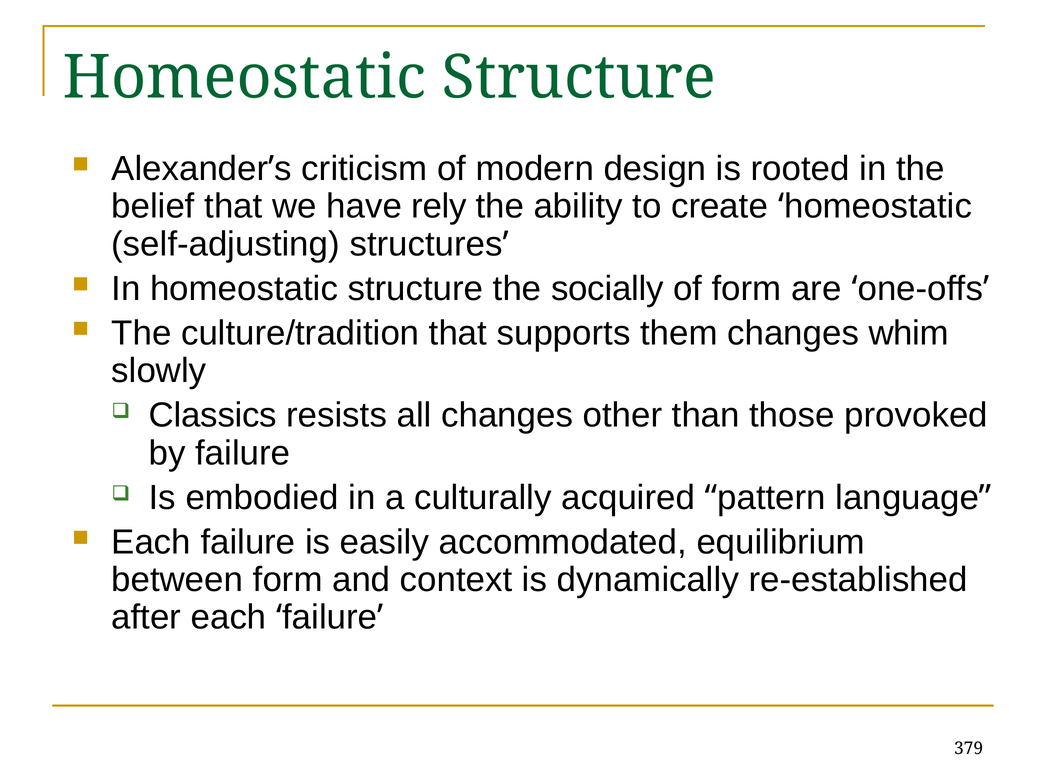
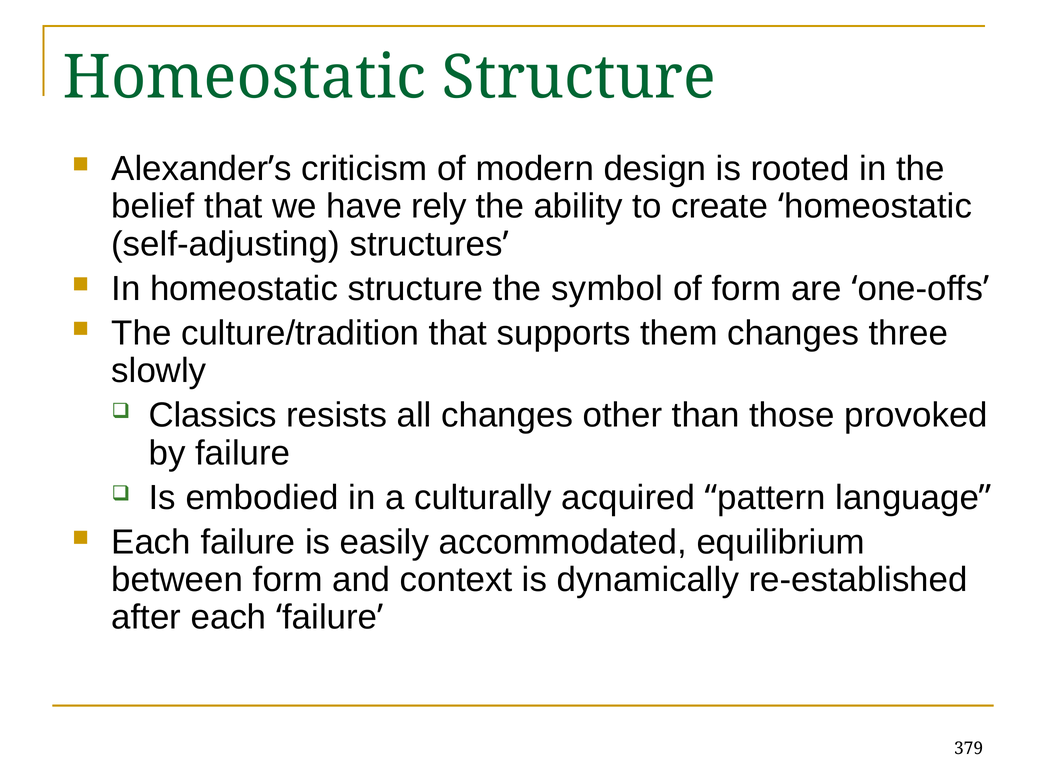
socially: socially -> symbol
whim: whim -> three
